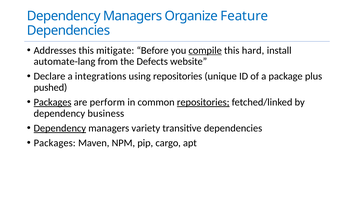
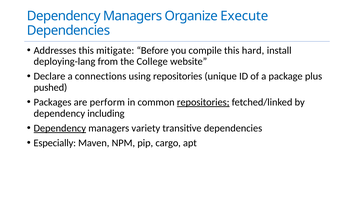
Feature: Feature -> Execute
compile underline: present -> none
automate-lang: automate-lang -> deploying-lang
Defects: Defects -> College
integrations: integrations -> connections
Packages at (53, 102) underline: present -> none
business: business -> including
Packages at (55, 143): Packages -> Especially
